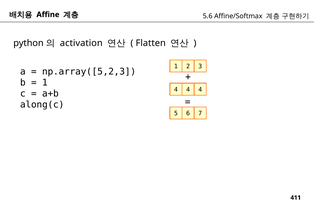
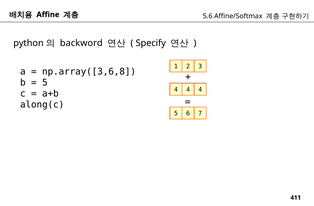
activation: activation -> backword
Flatten: Flatten -> Specify
np.array([5,2,3: np.array([5,2,3 -> np.array([3,6,8
1 at (45, 83): 1 -> 5
